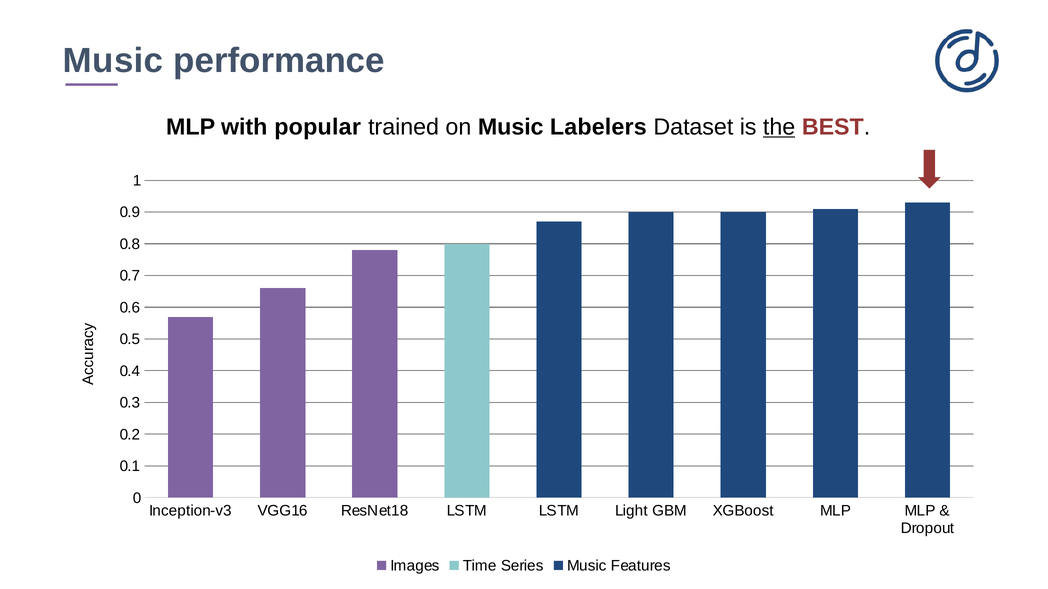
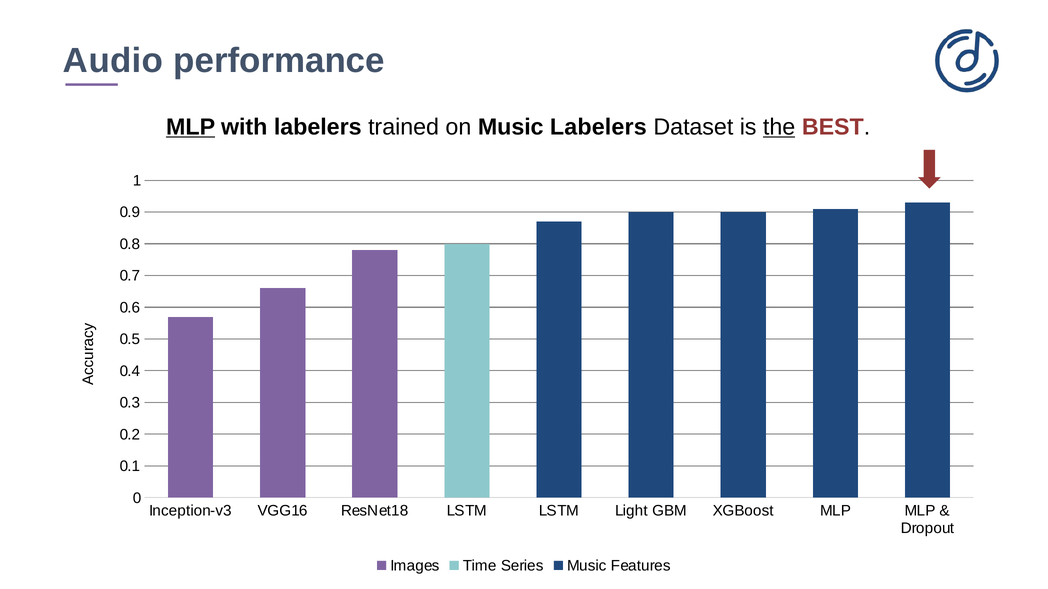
Music at (113, 61): Music -> Audio
MLP at (191, 127) underline: none -> present
with popular: popular -> labelers
